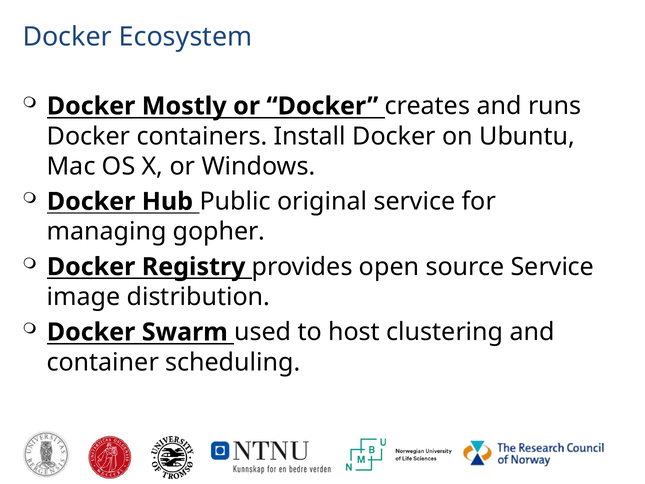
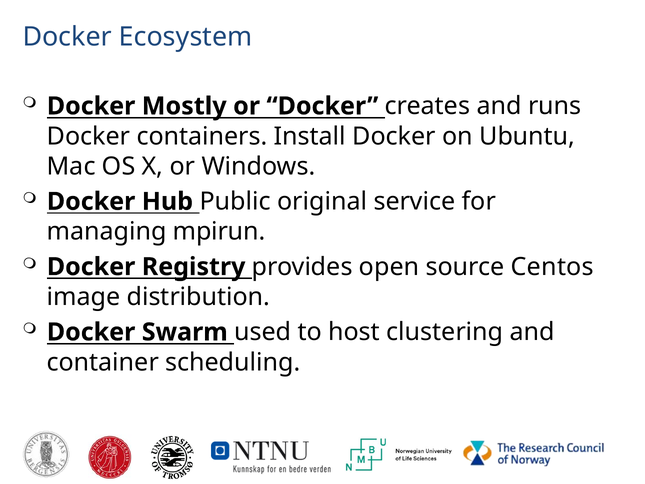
gopher: gopher -> mpirun
source Service: Service -> Centos
